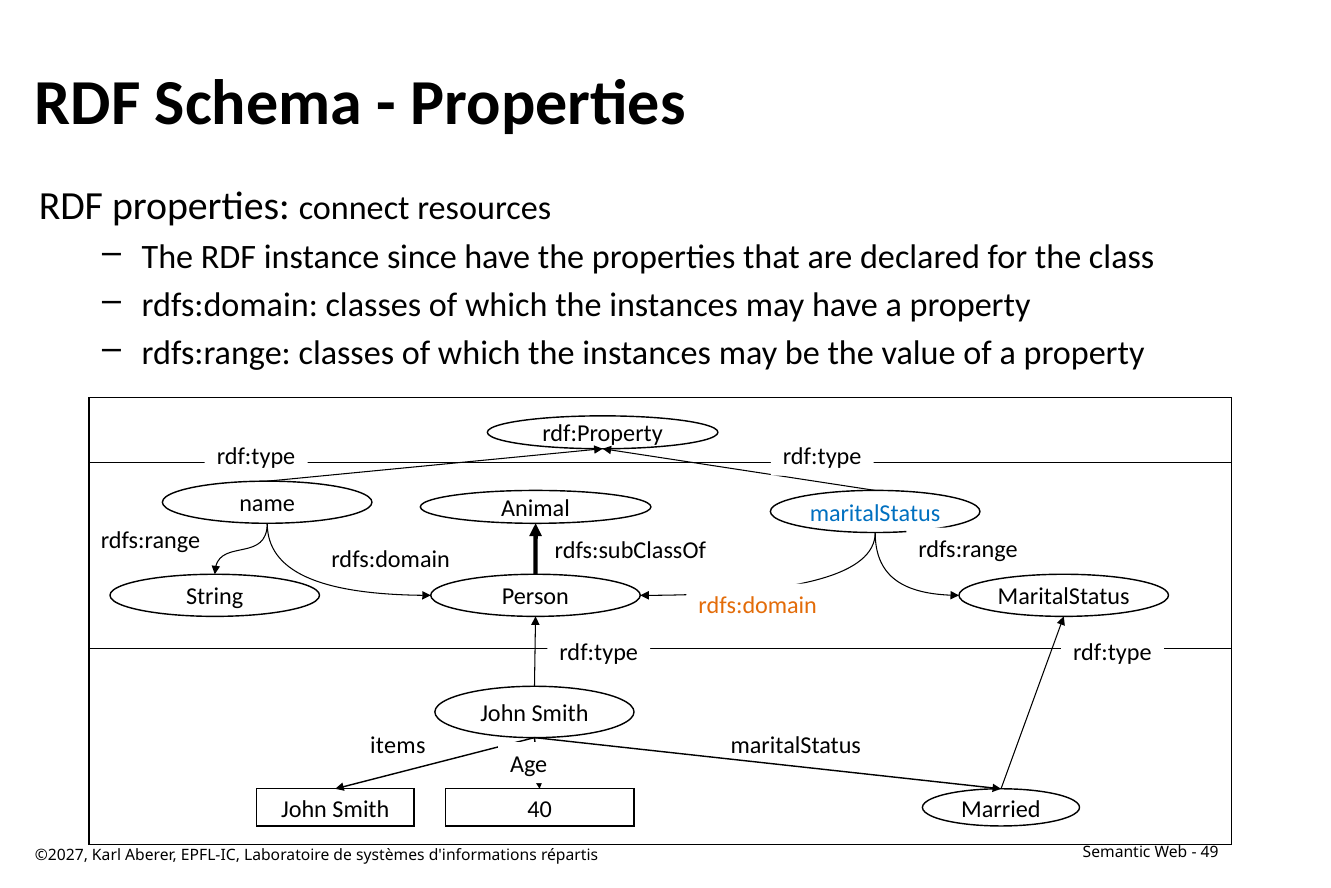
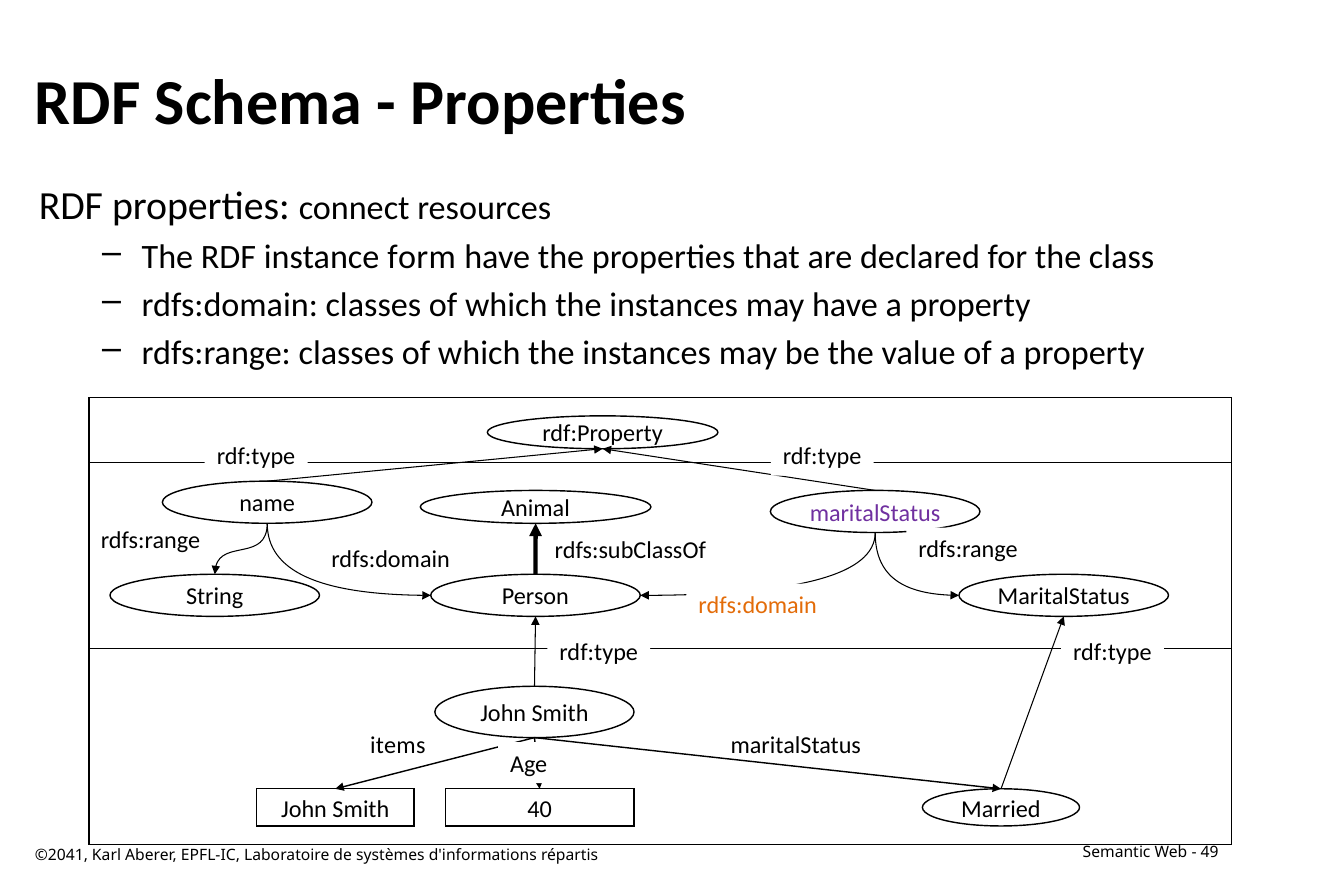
since: since -> form
maritalStatus at (875, 513) colour: blue -> purple
©2027: ©2027 -> ©2041
